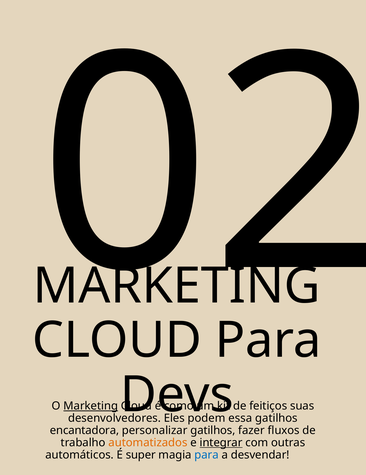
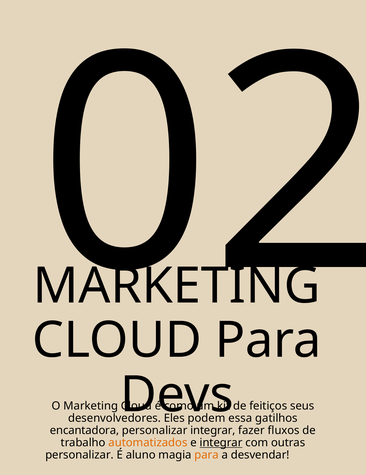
Marketing at (91, 406) underline: present -> none
suas: suas -> seus
personalizar gatilhos: gatilhos -> integrar
automáticos at (79, 455): automáticos -> personalizar
super: super -> aluno
para at (207, 455) colour: blue -> orange
